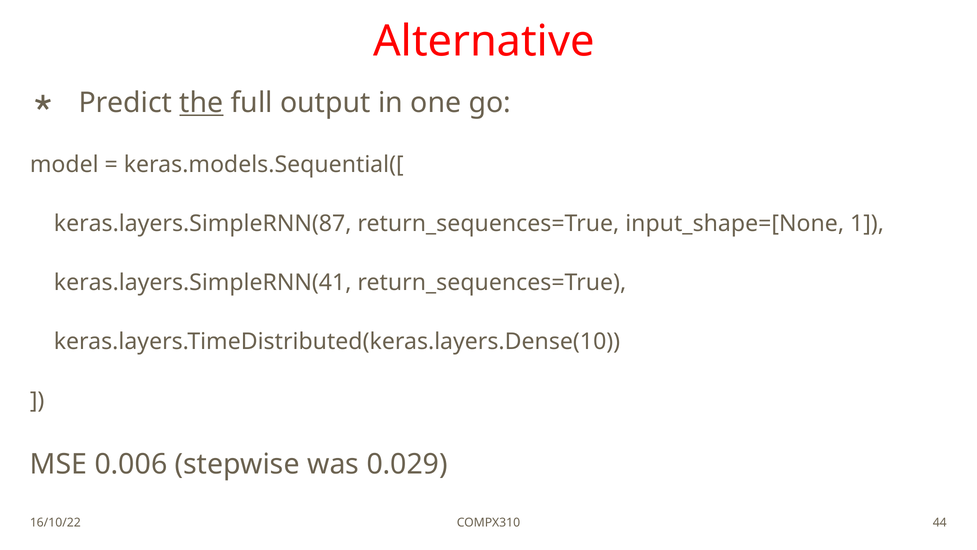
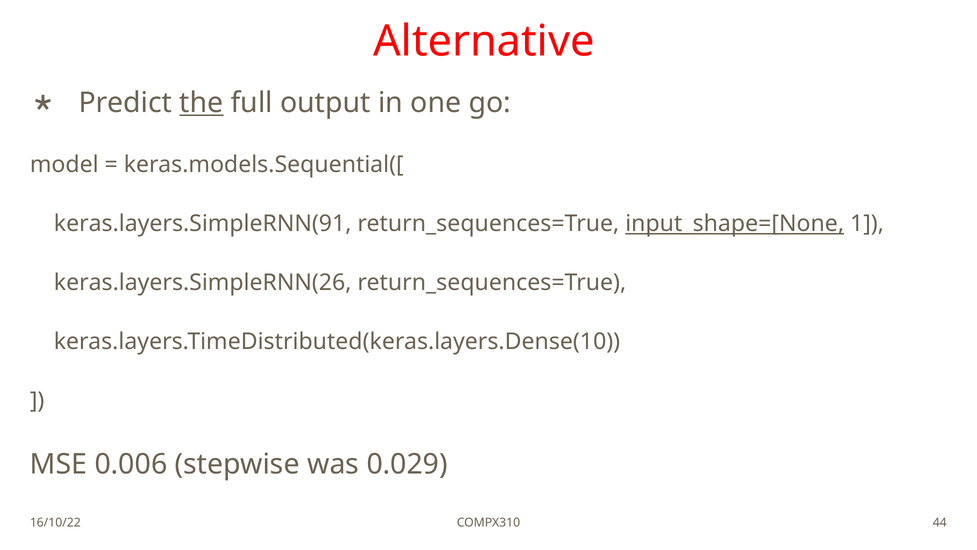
keras.layers.SimpleRNN(87: keras.layers.SimpleRNN(87 -> keras.layers.SimpleRNN(91
input_shape=[None underline: none -> present
keras.layers.SimpleRNN(41: keras.layers.SimpleRNN(41 -> keras.layers.SimpleRNN(26
